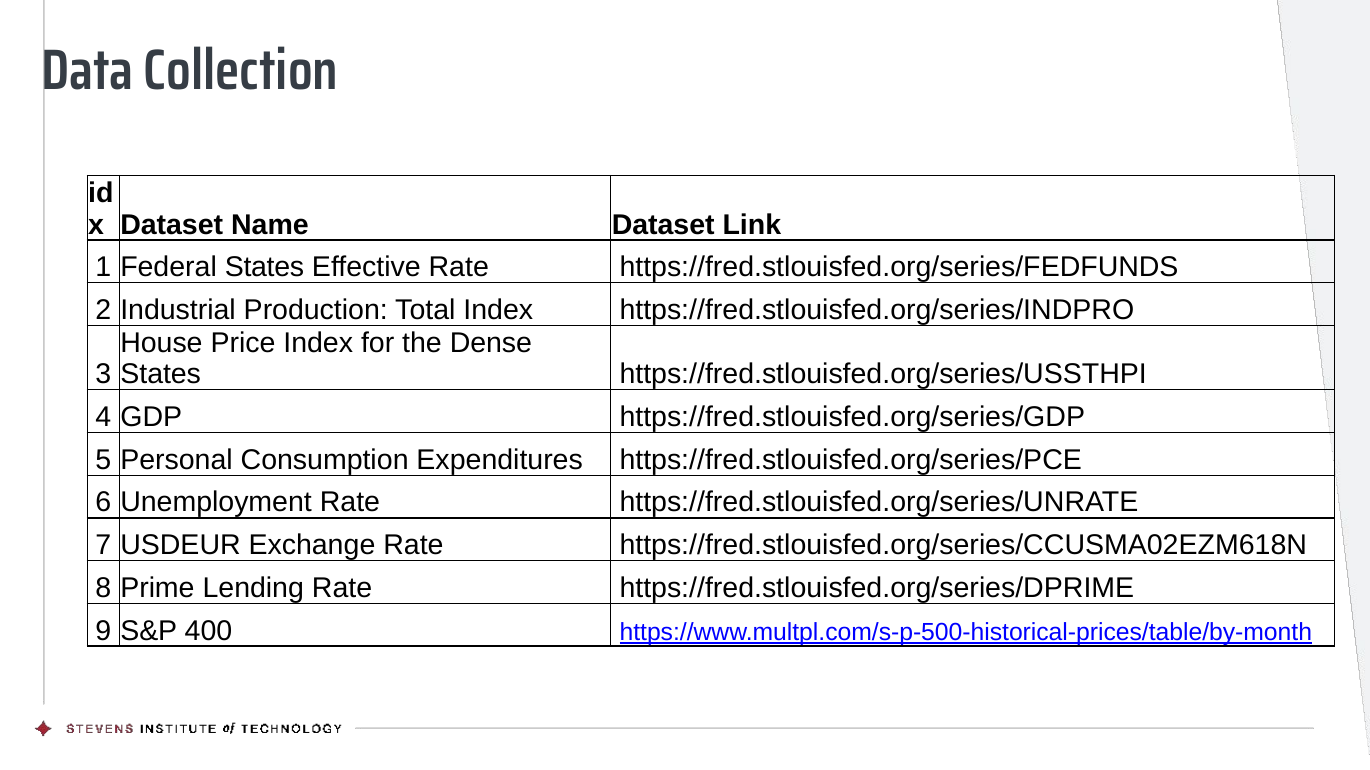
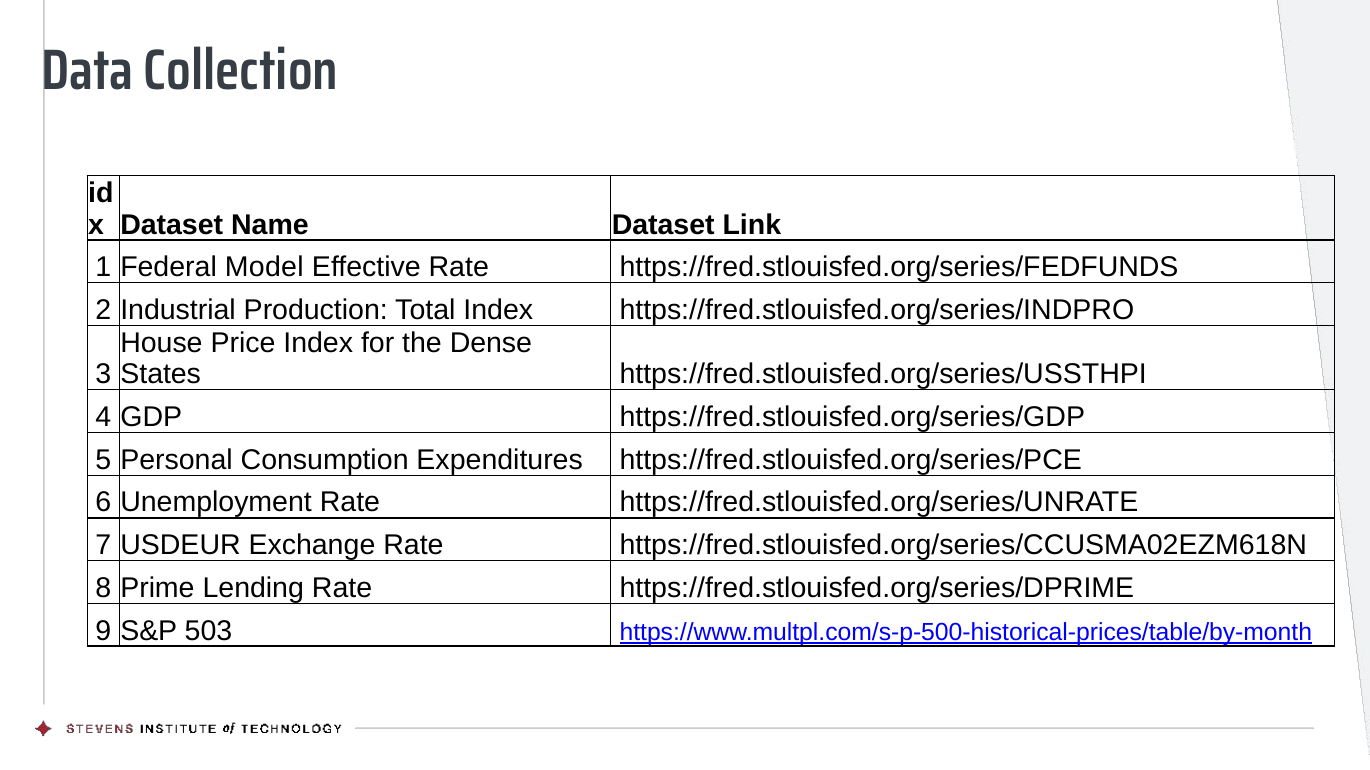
Federal States: States -> Model
400: 400 -> 503
